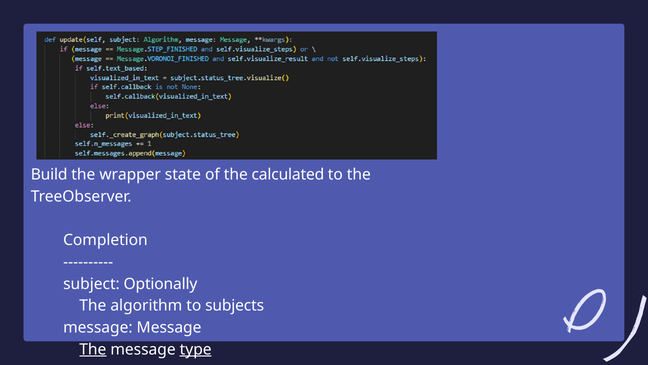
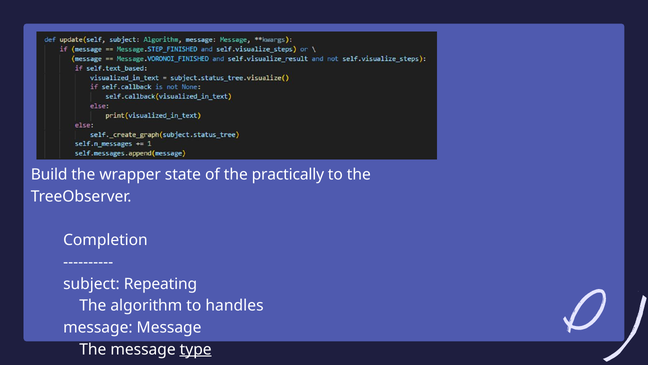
calculated: calculated -> practically
Optionally: Optionally -> Repeating
subjects: subjects -> handles
The at (93, 349) underline: present -> none
